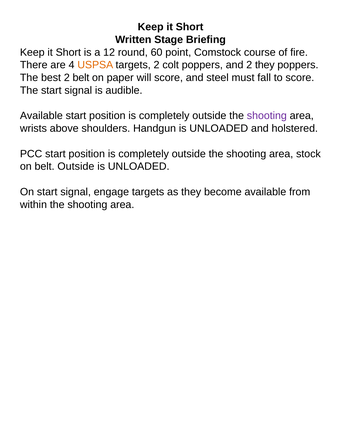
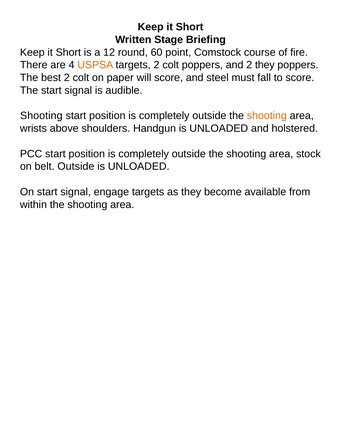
best 2 belt: belt -> colt
Available at (41, 116): Available -> Shooting
shooting at (267, 116) colour: purple -> orange
